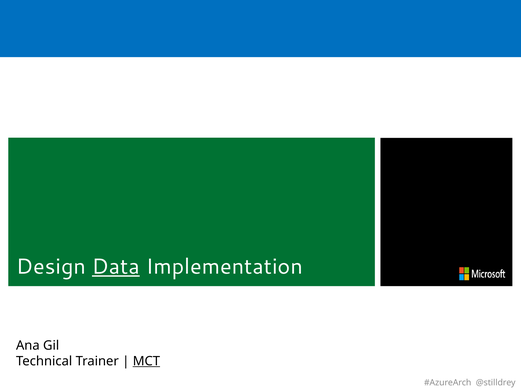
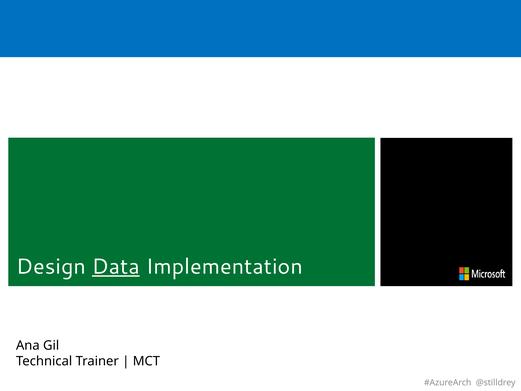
MCT underline: present -> none
